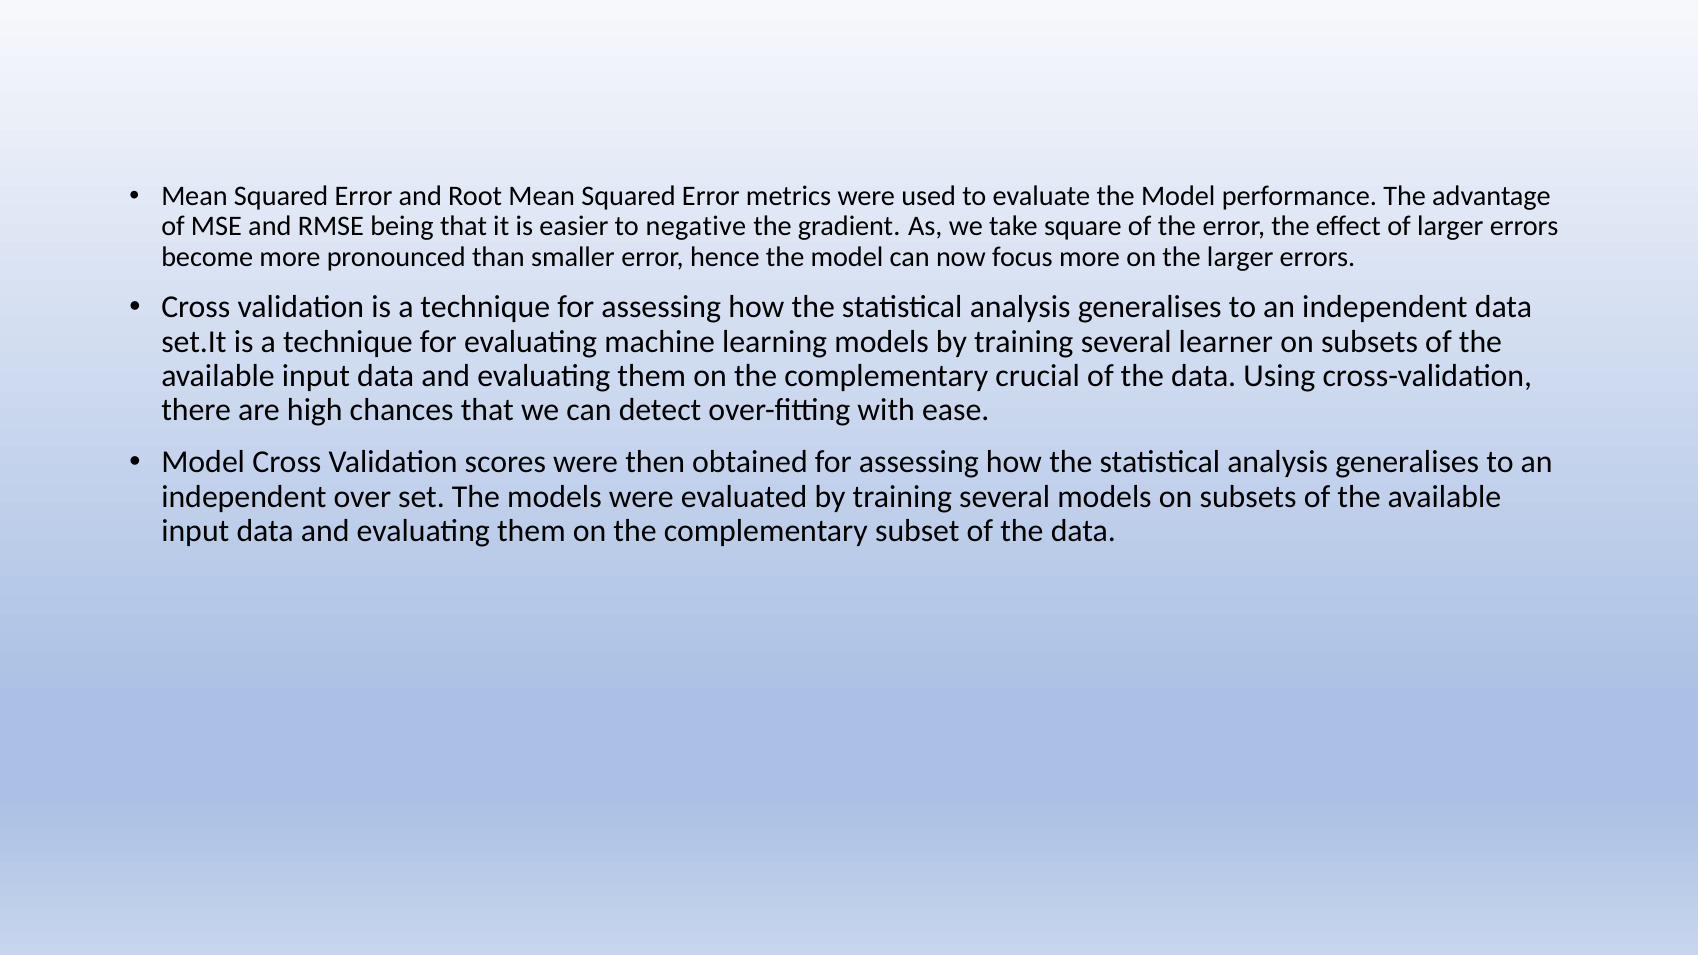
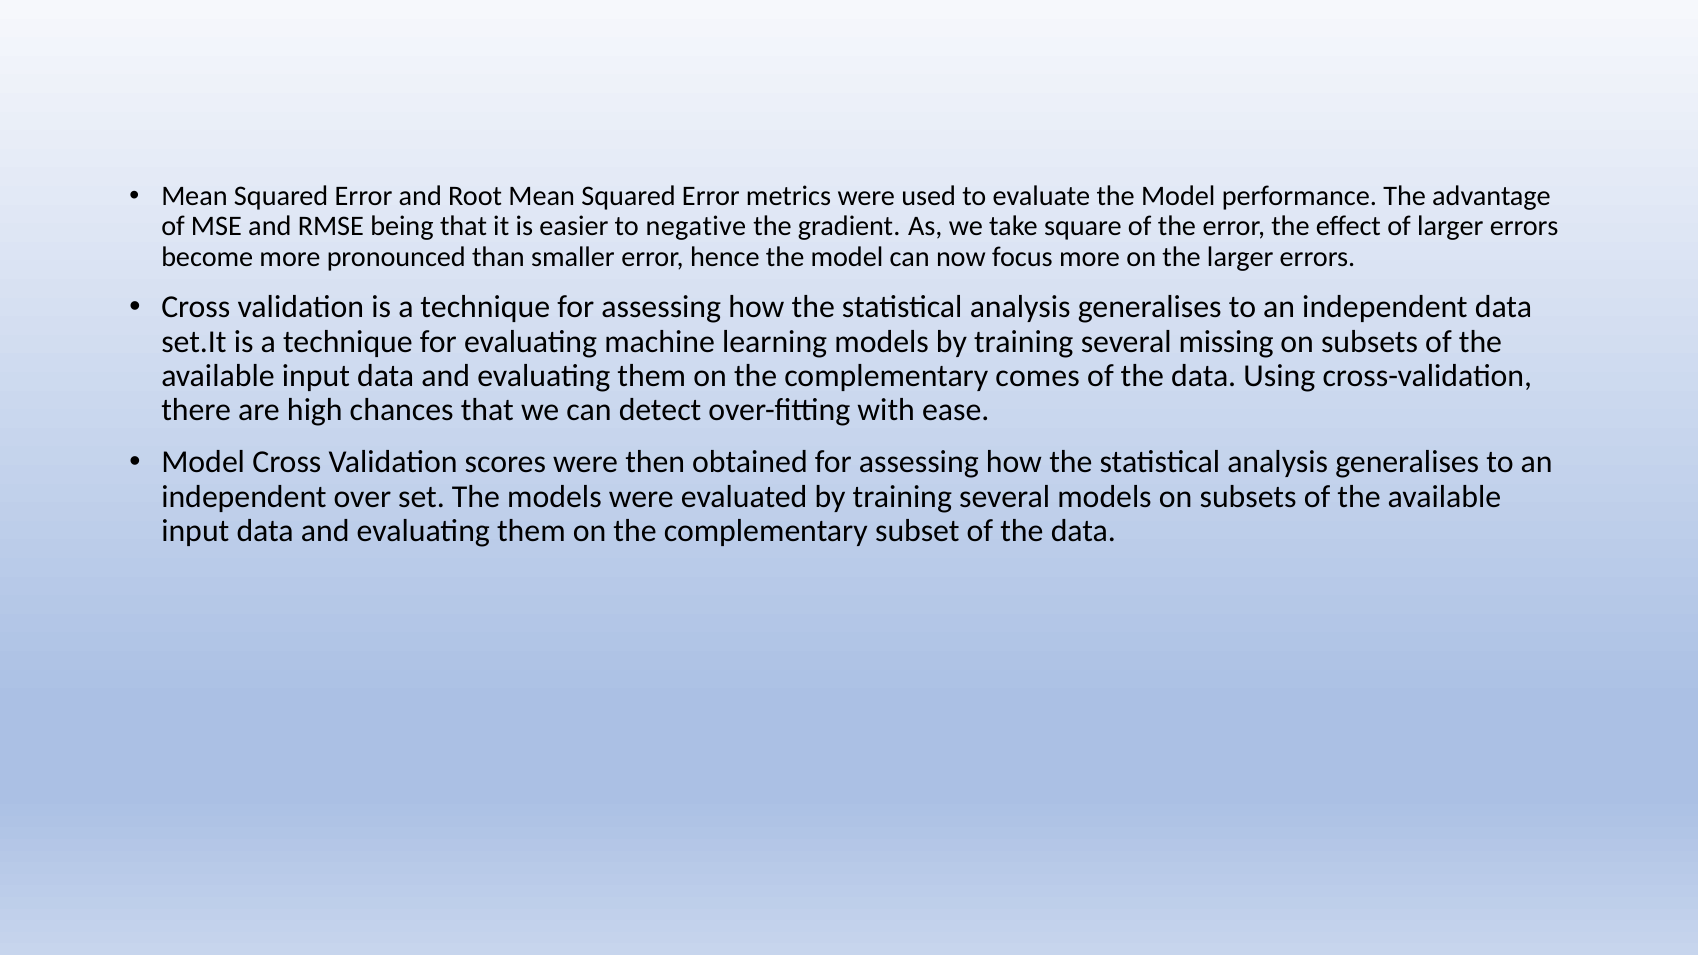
learner: learner -> missing
crucial: crucial -> comes
